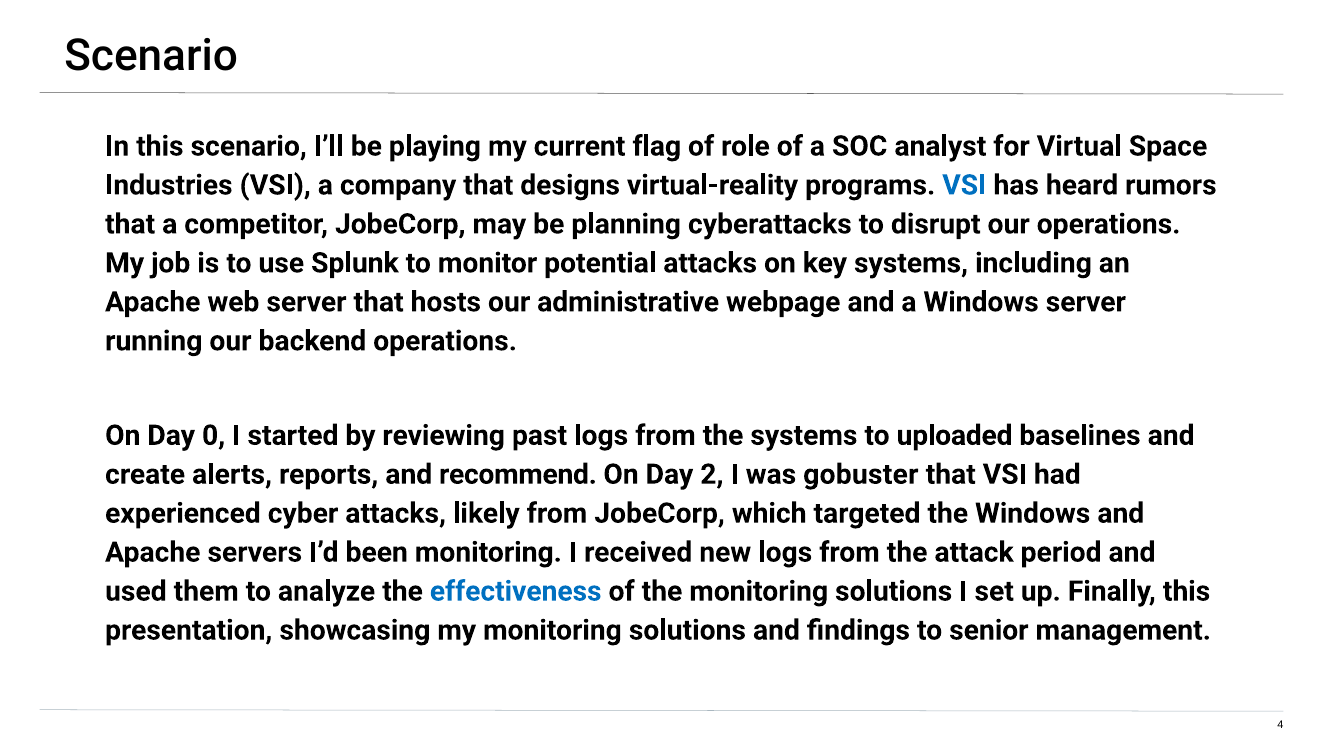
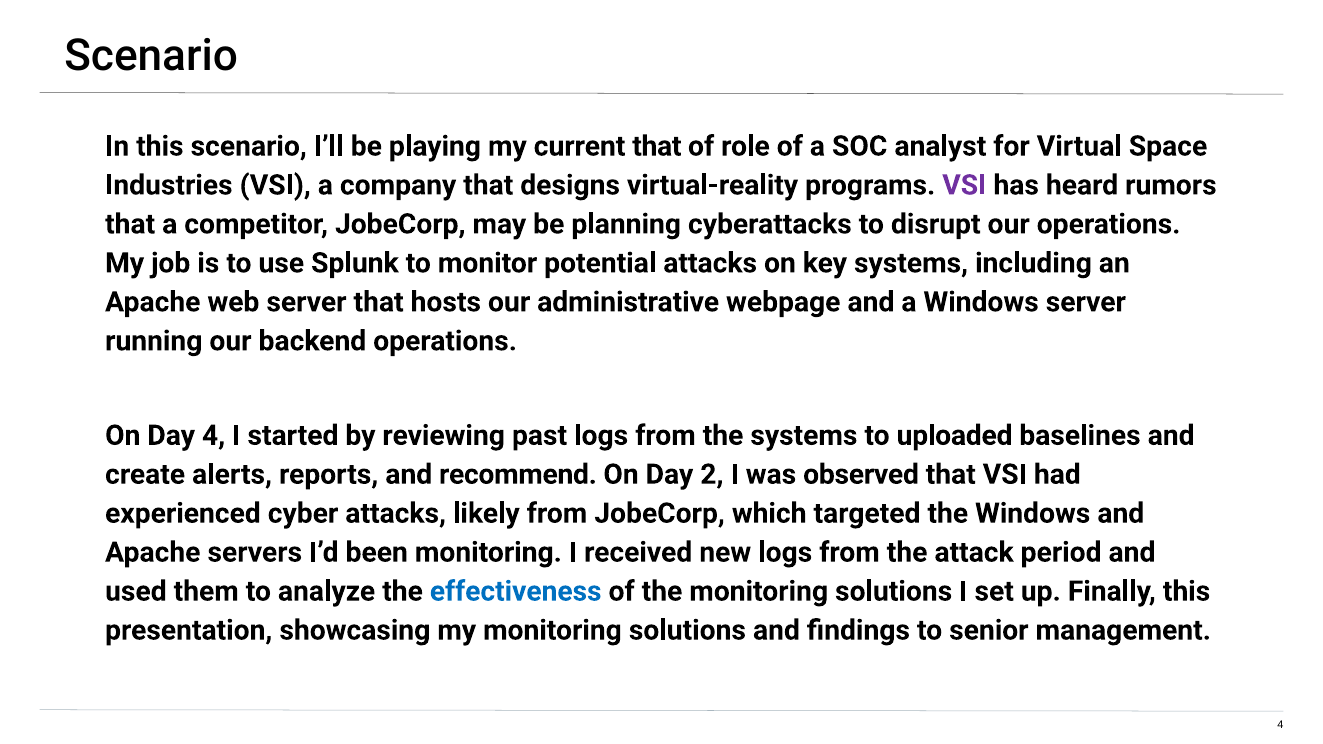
current flag: flag -> that
VSI at (964, 185) colour: blue -> purple
Day 0: 0 -> 4
gobuster: gobuster -> observed
